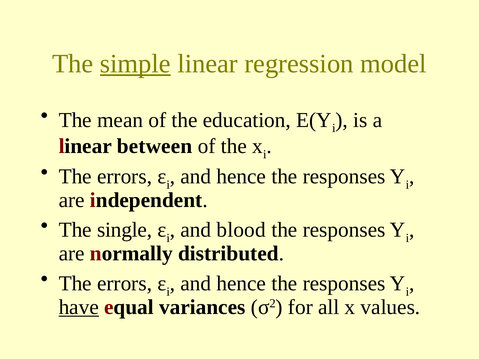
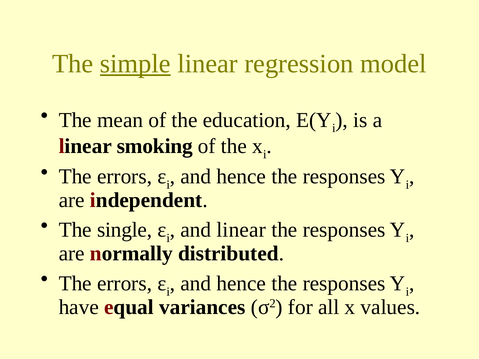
between: between -> smoking
and blood: blood -> linear
have underline: present -> none
